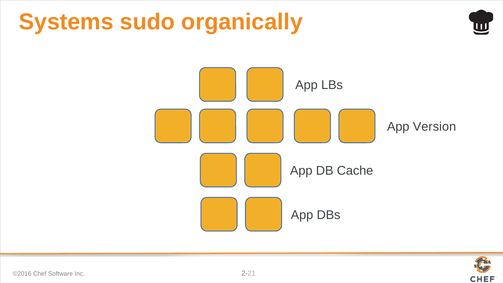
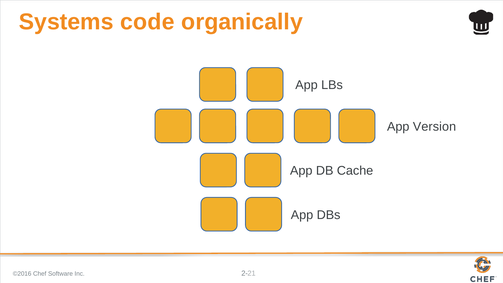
sudo: sudo -> code
